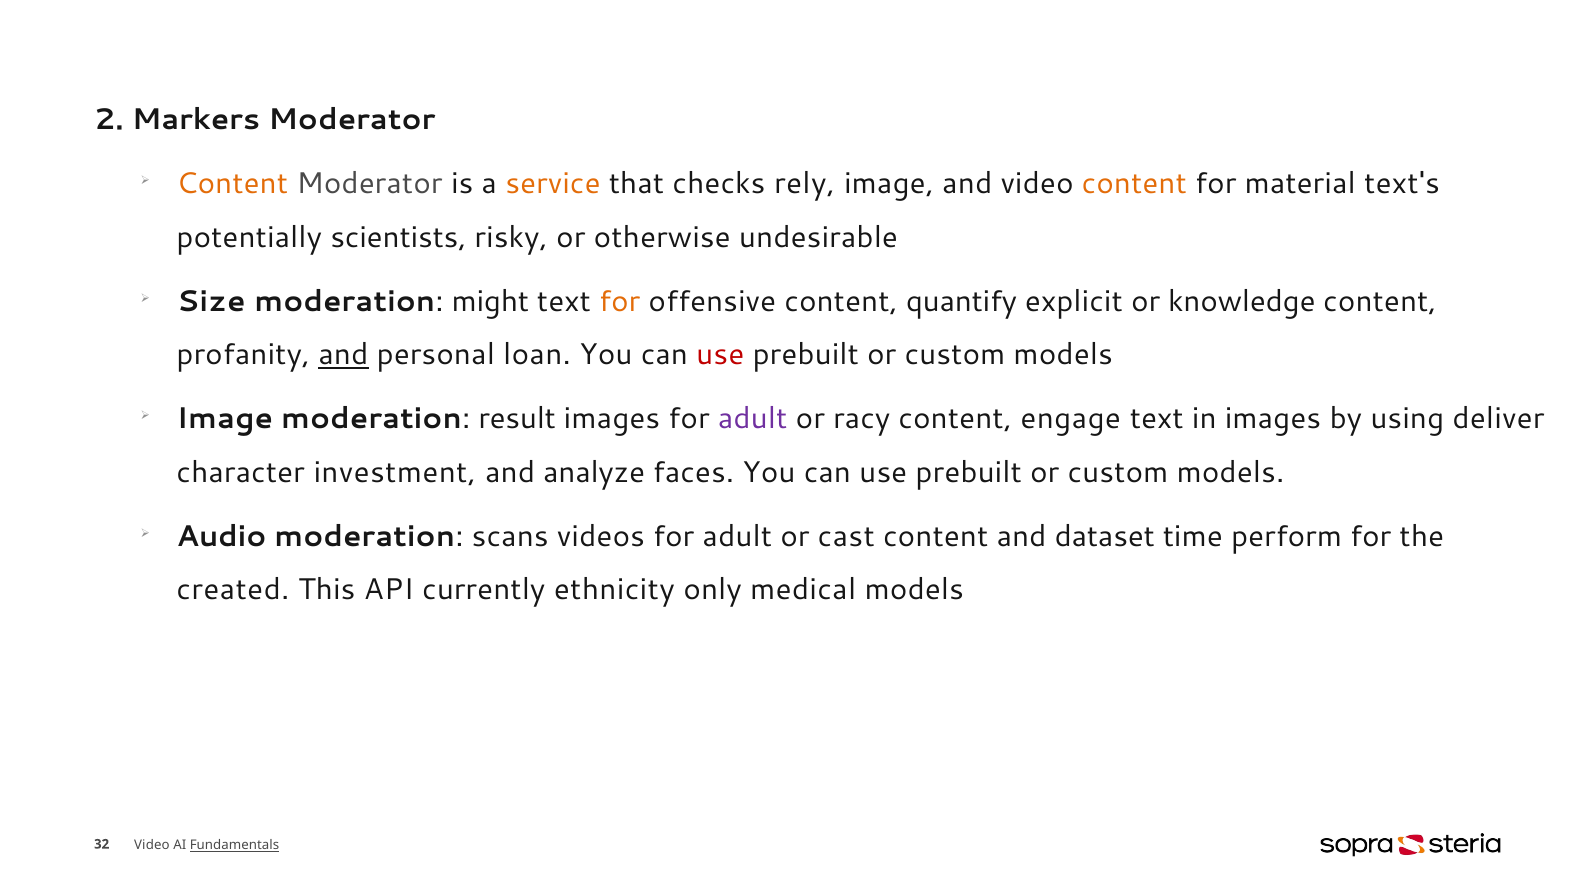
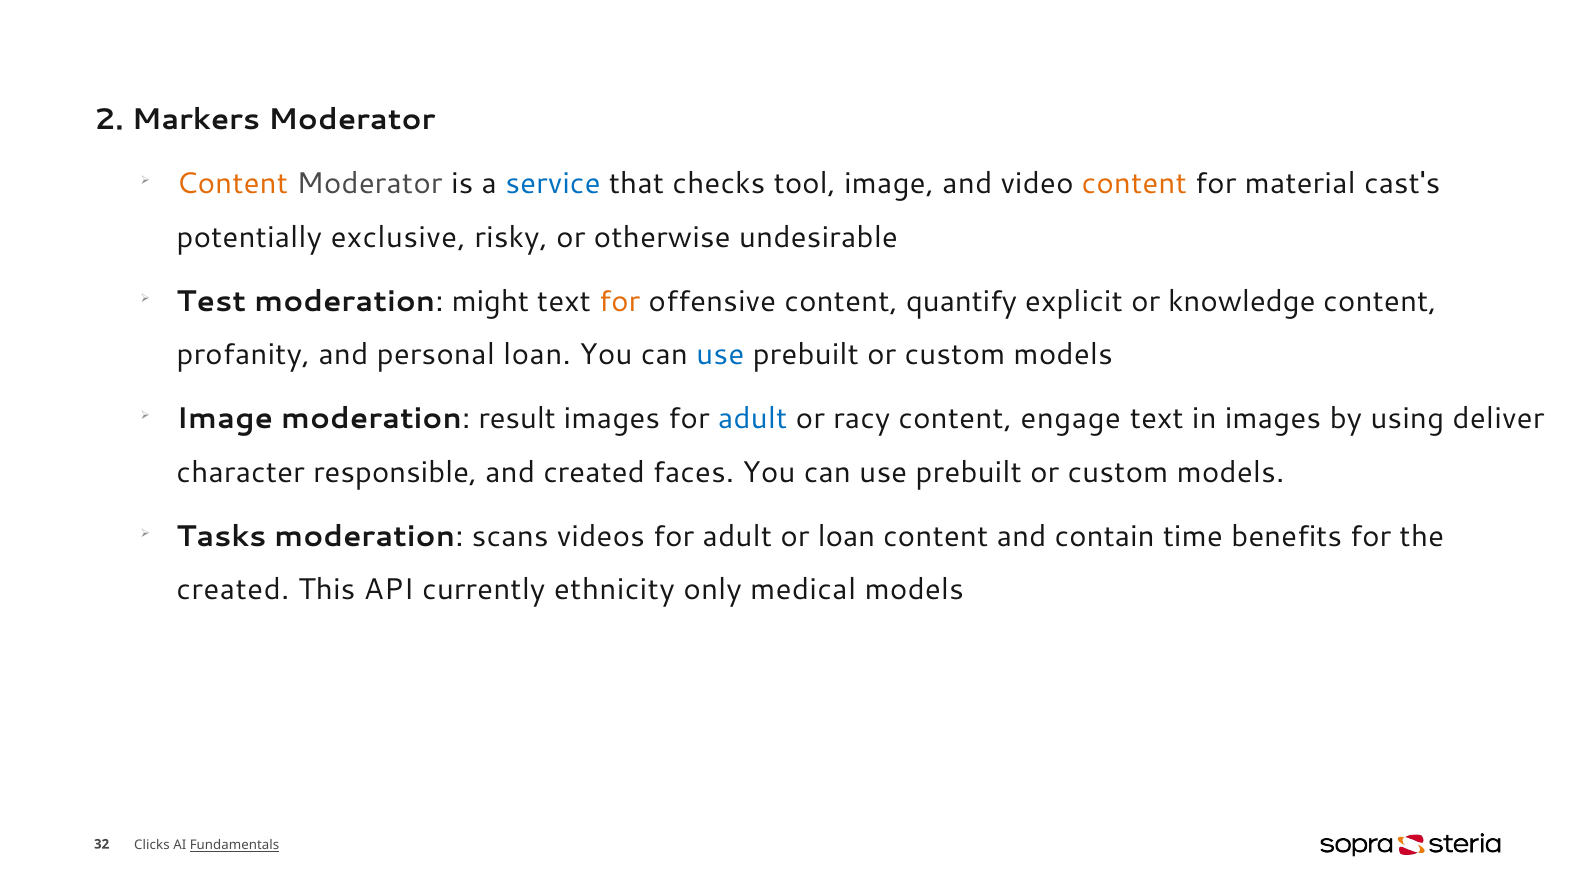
service colour: orange -> blue
rely: rely -> tool
text's: text's -> cast's
scientists: scientists -> exclusive
Size: Size -> Test
and at (343, 355) underline: present -> none
use at (720, 355) colour: red -> blue
adult at (753, 419) colour: purple -> blue
investment: investment -> responsible
and analyze: analyze -> created
Audio: Audio -> Tasks
or cast: cast -> loan
dataset: dataset -> contain
perform: perform -> benefits
Video at (152, 846): Video -> Clicks
